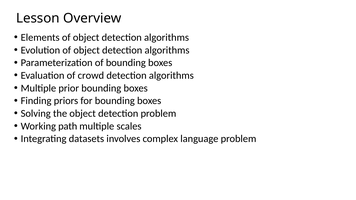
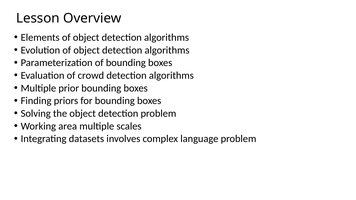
path: path -> area
